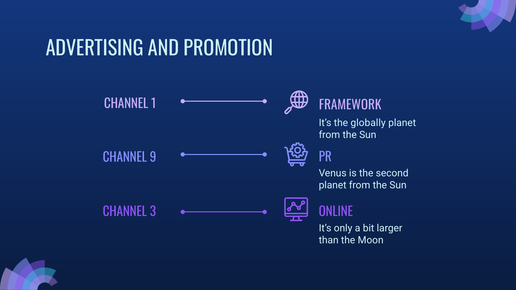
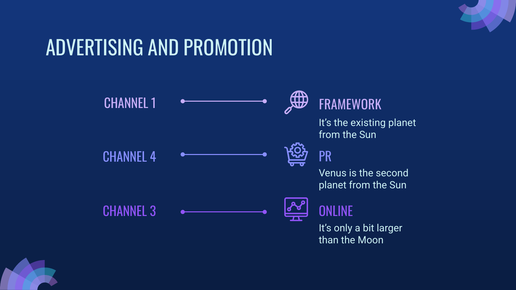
globally: globally -> existing
9: 9 -> 4
